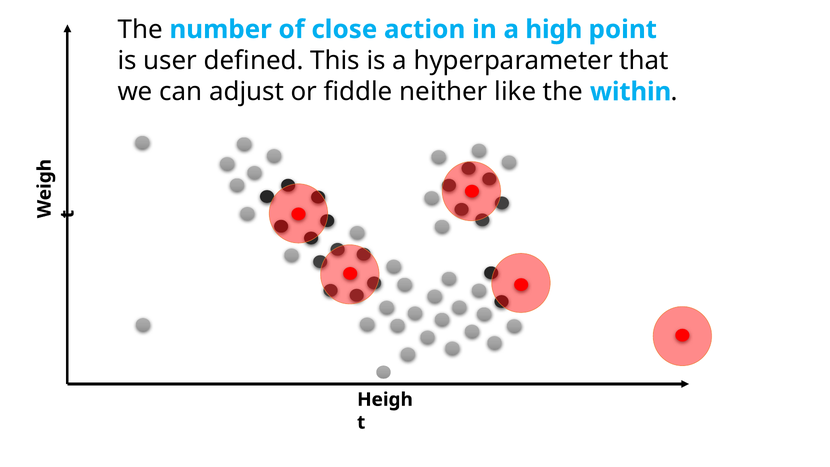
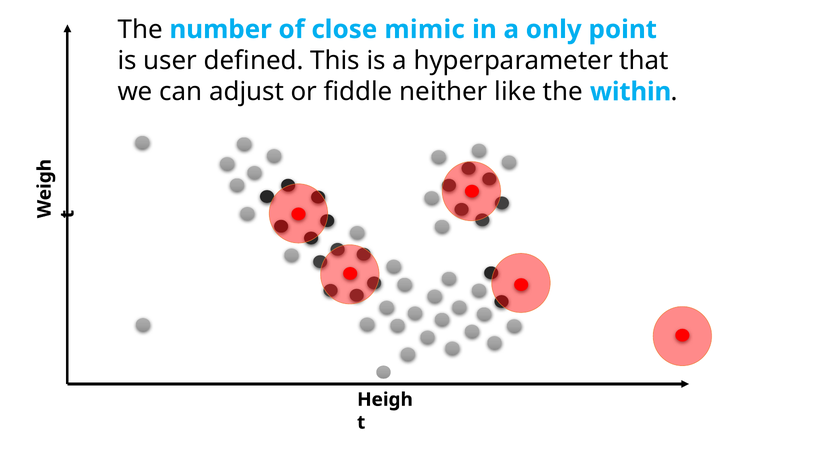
action: action -> mimic
high: high -> only
